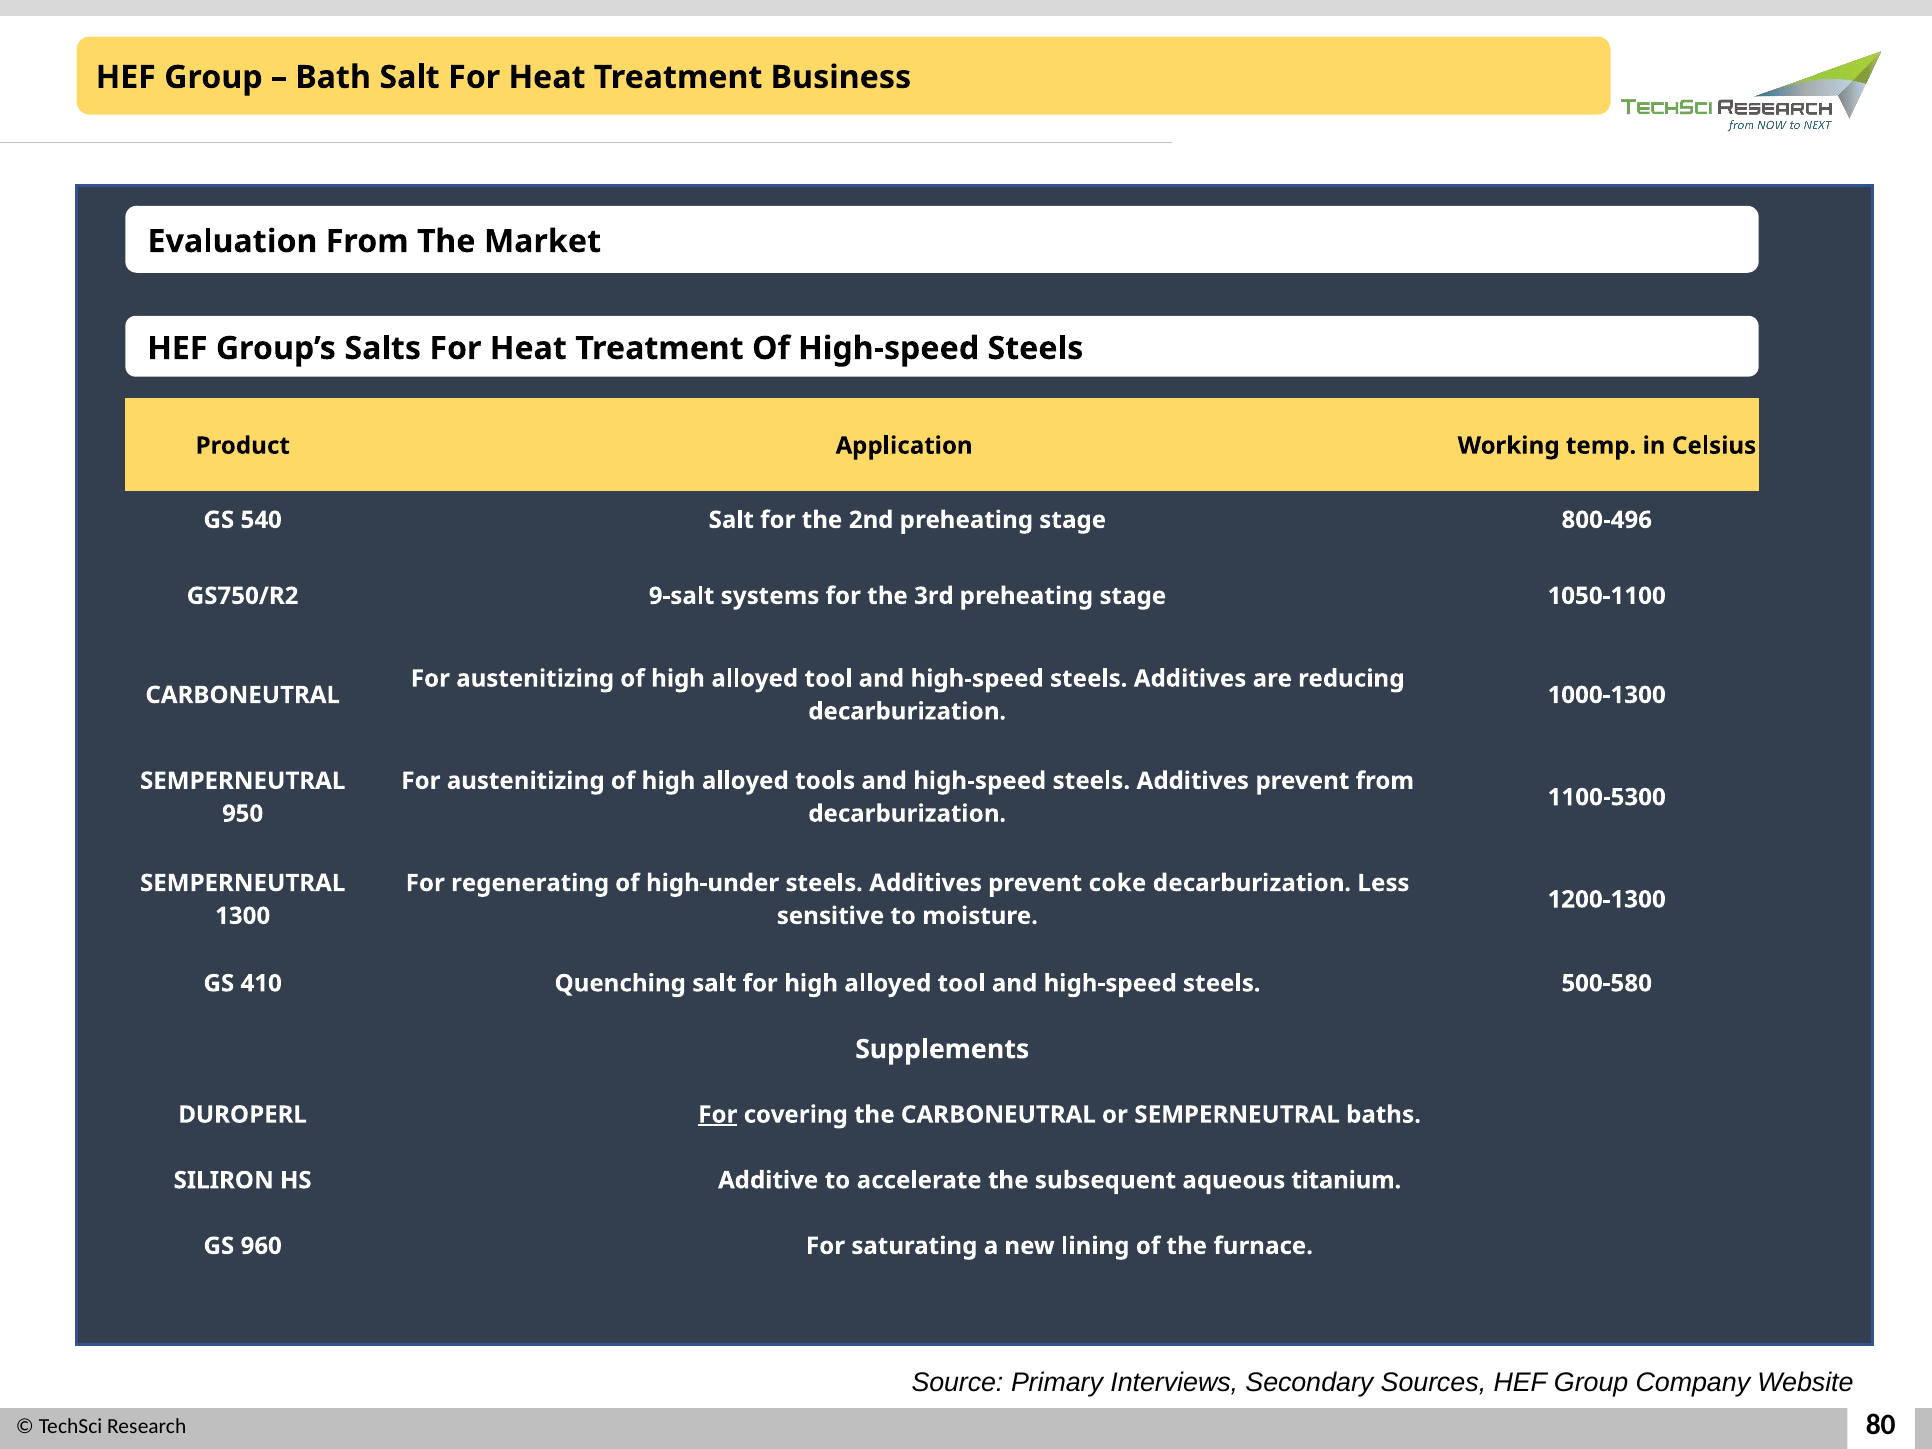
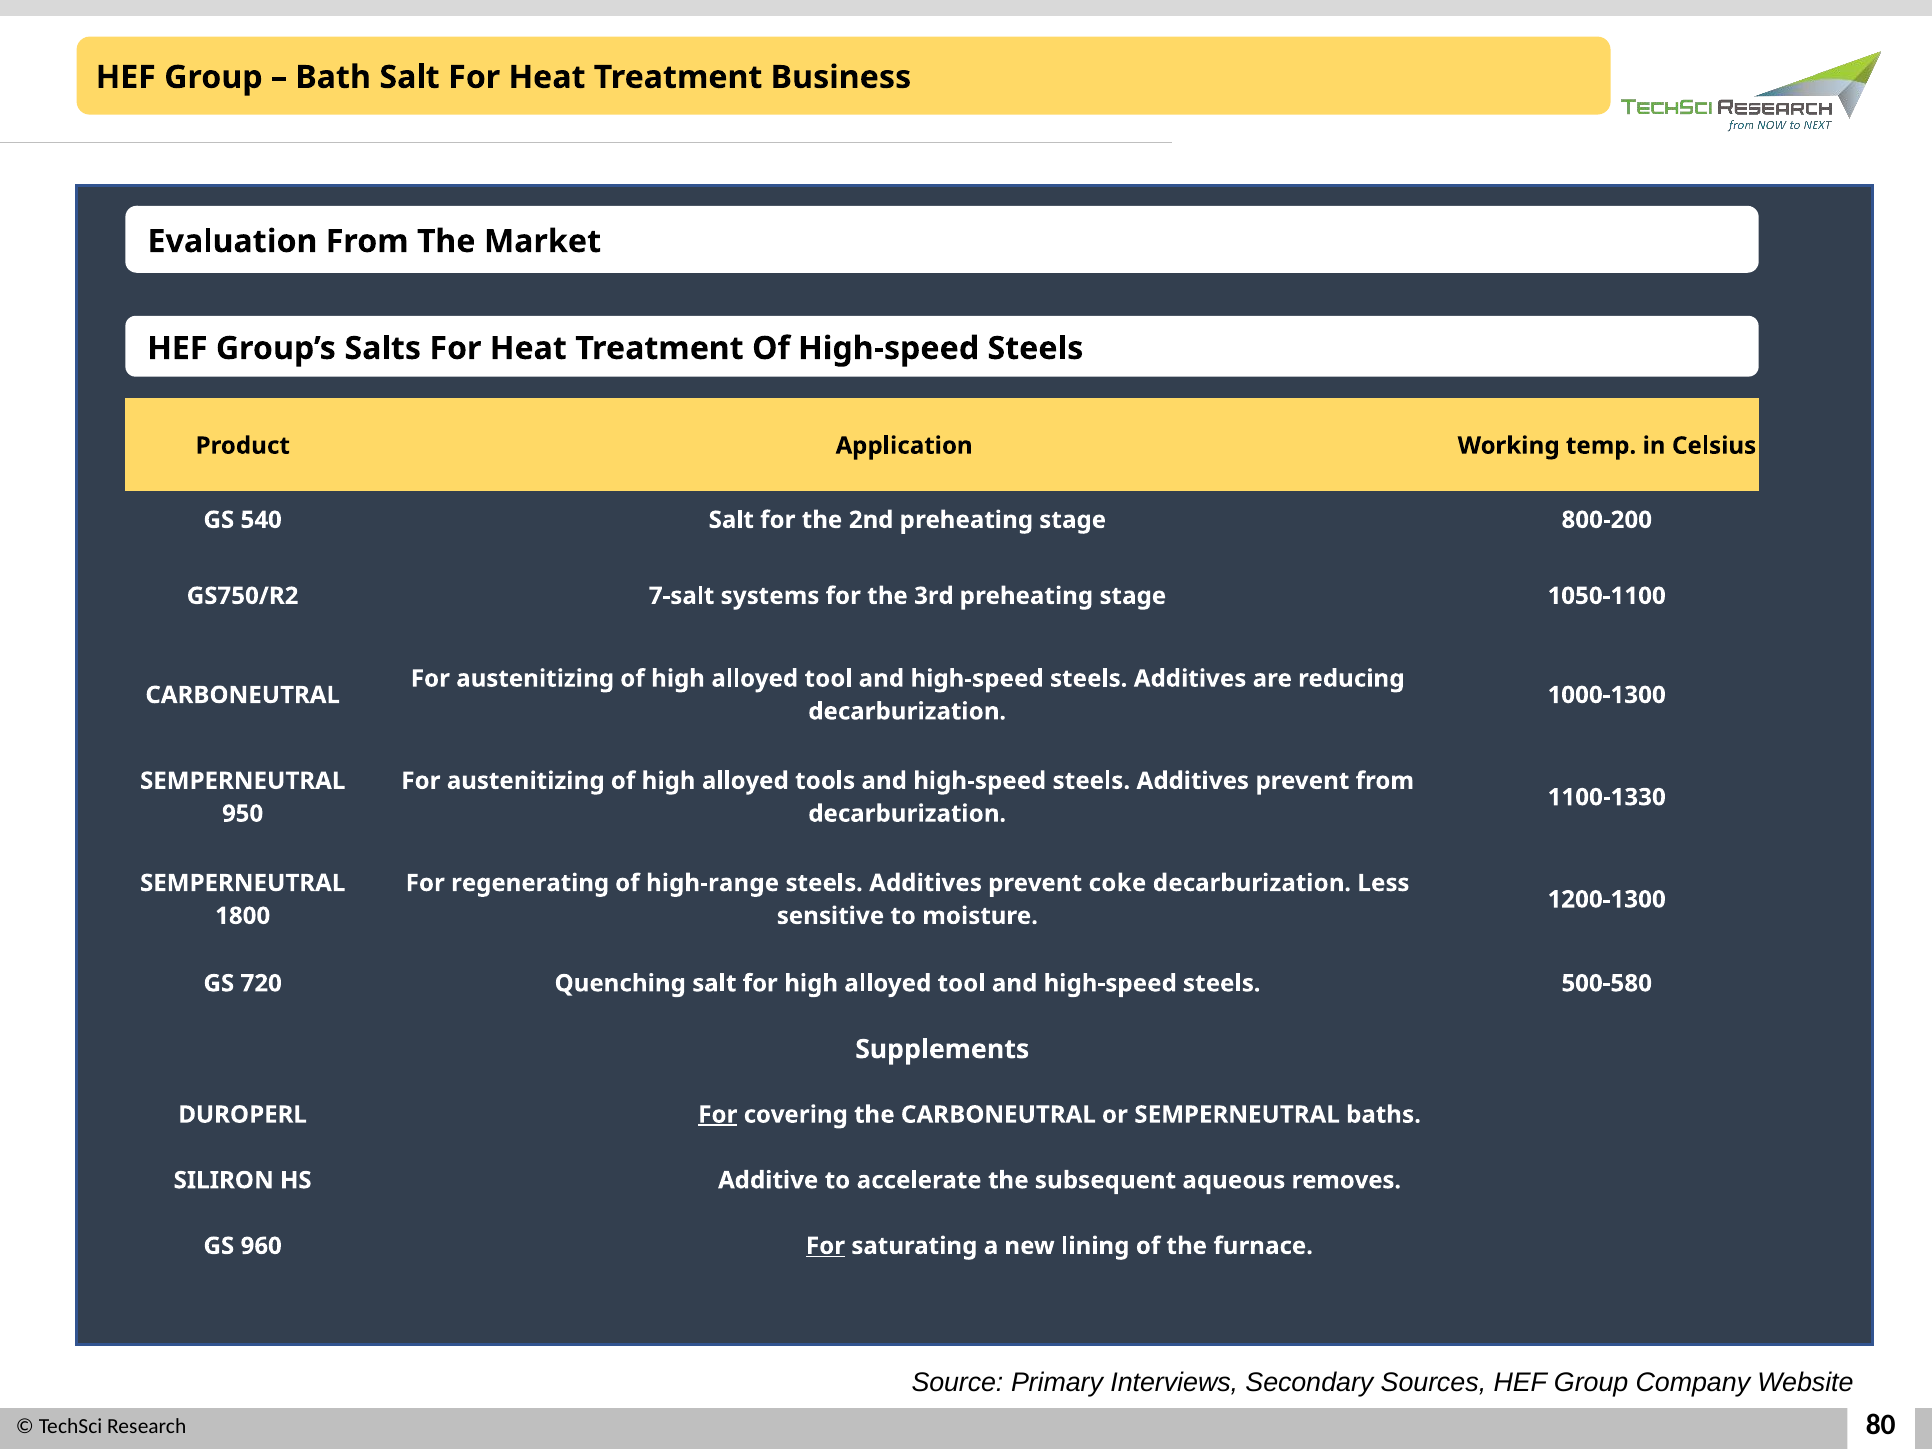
800-496: 800-496 -> 800-200
9-salt: 9-salt -> 7-salt
1100-5300: 1100-5300 -> 1100-1330
high-under: high-under -> high-range
1300: 1300 -> 1800
410: 410 -> 720
titanium: titanium -> removes
For at (825, 1246) underline: none -> present
